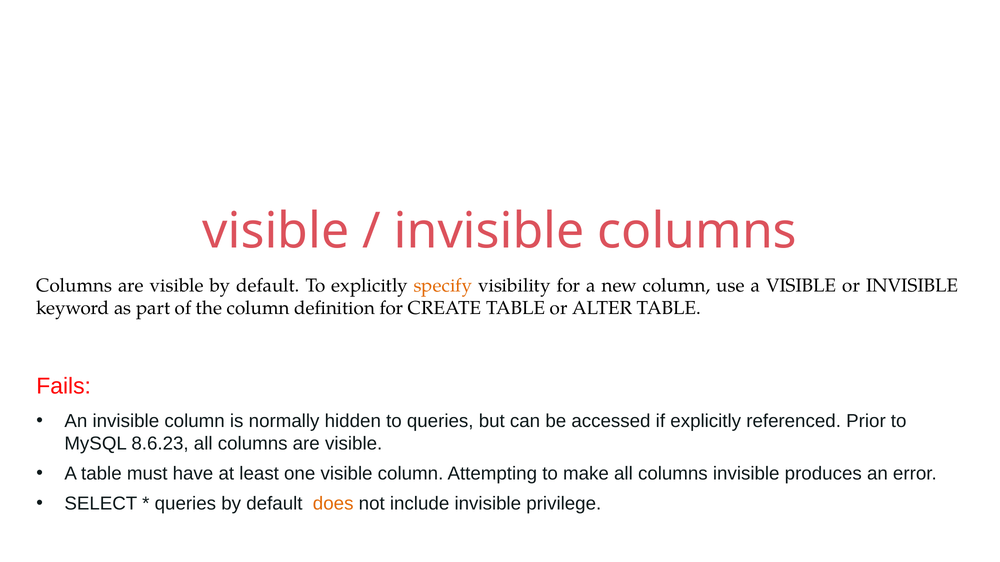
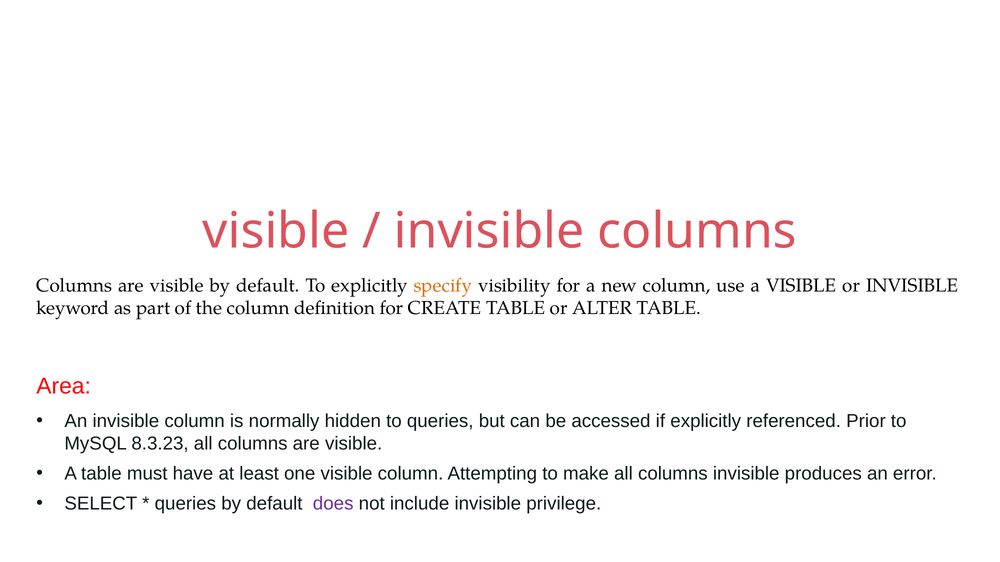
Fails: Fails -> Area
8.6.23: 8.6.23 -> 8.3.23
does colour: orange -> purple
